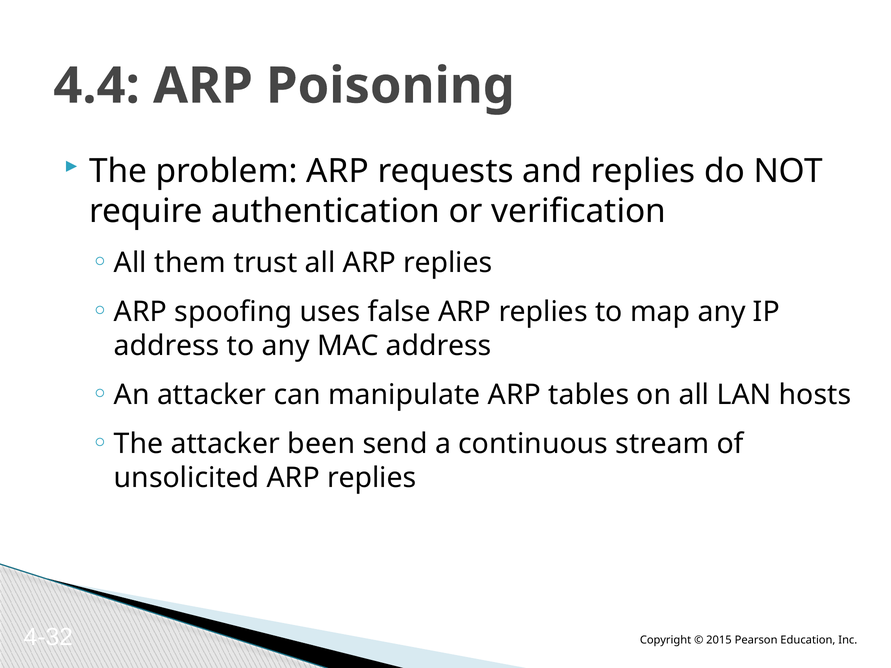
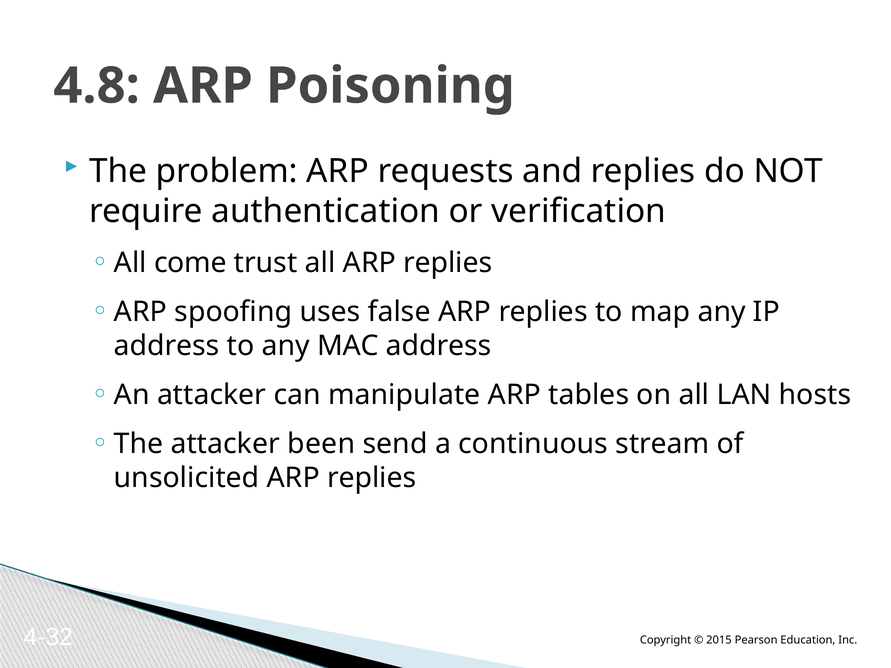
4.4: 4.4 -> 4.8
them: them -> come
